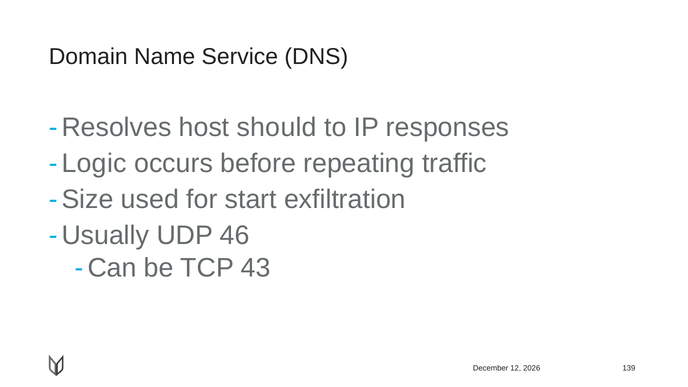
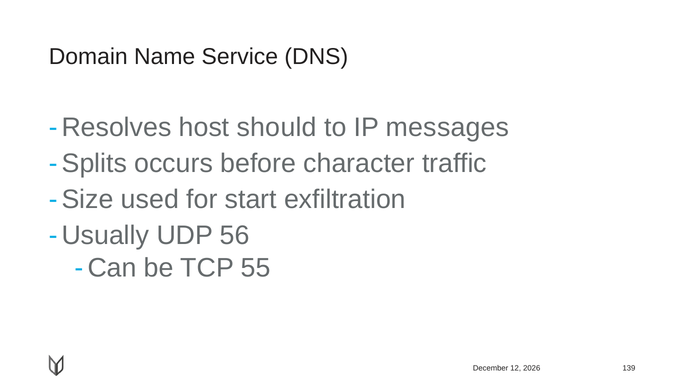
responses: responses -> messages
Logic: Logic -> Splits
repeating: repeating -> character
46: 46 -> 56
43: 43 -> 55
